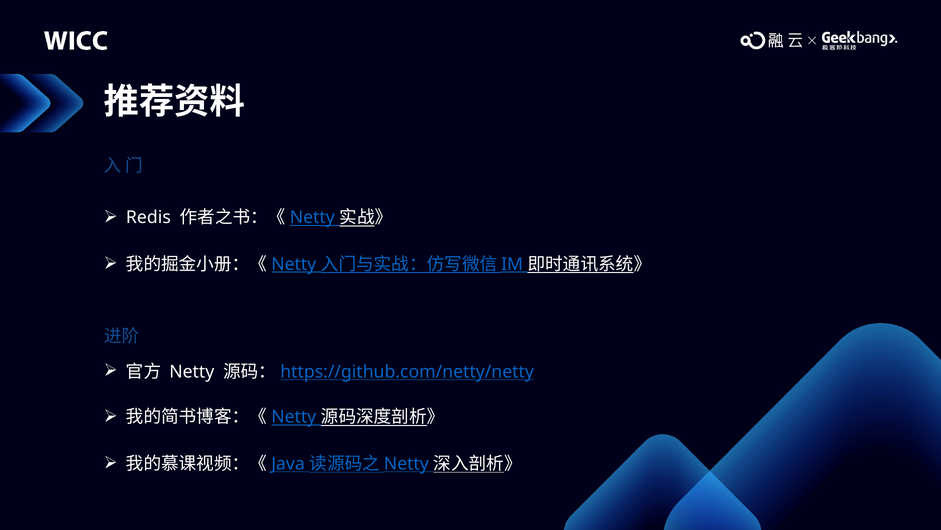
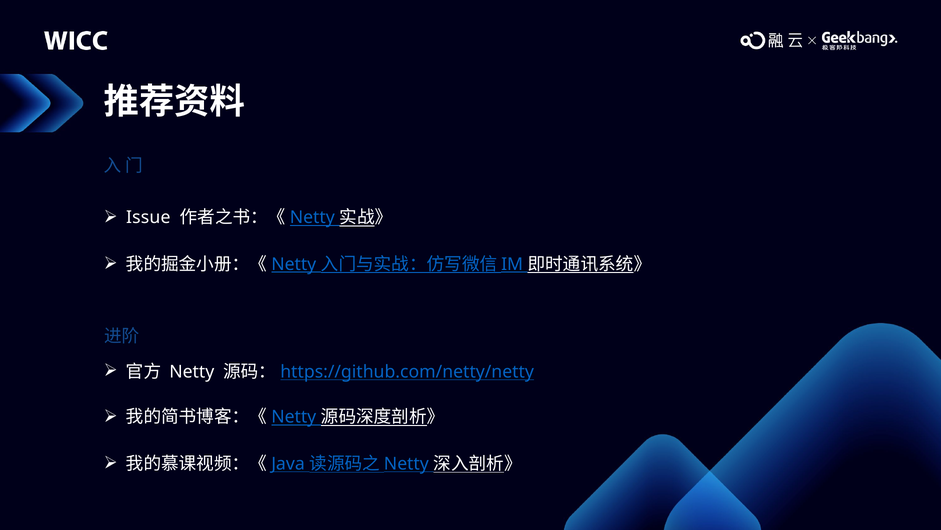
Redis: Redis -> Issue
